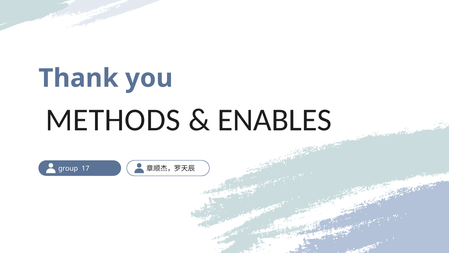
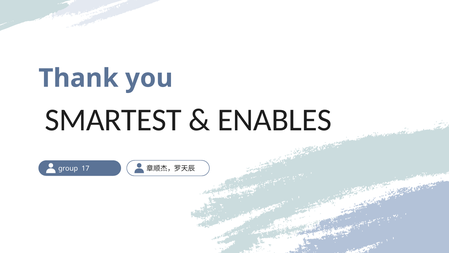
METHODS: METHODS -> SMARTEST
